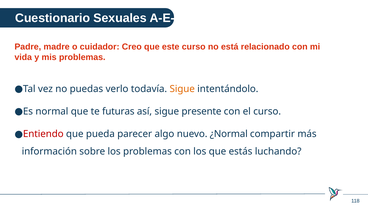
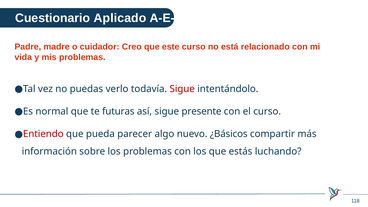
Sexuales: Sexuales -> Aplicado
Sigue at (182, 89) colour: orange -> red
¿Normal: ¿Normal -> ¿Básicos
